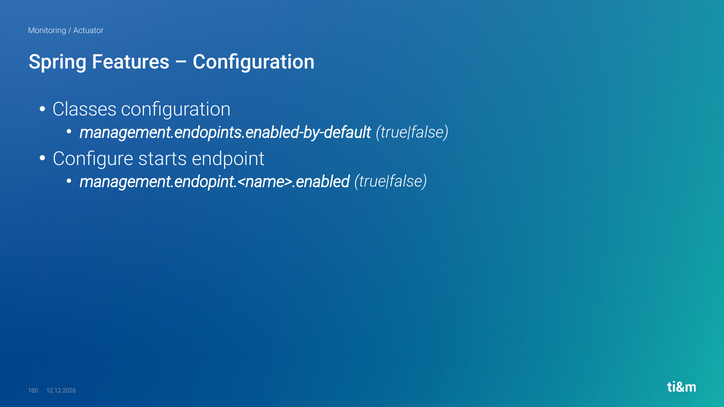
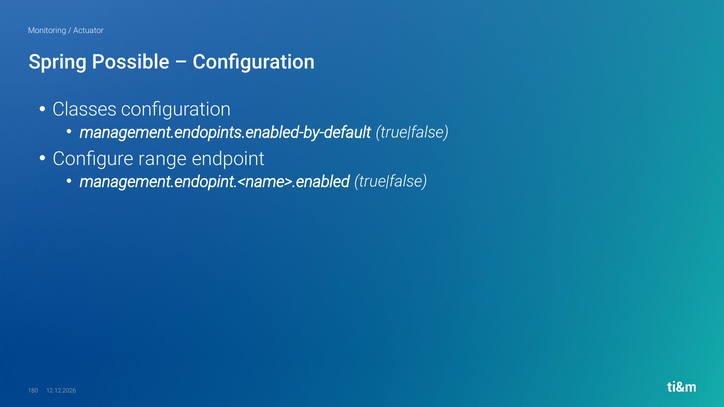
Features: Features -> Possible
starts: starts -> range
